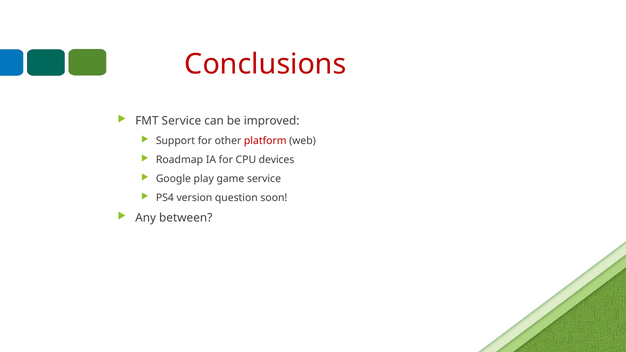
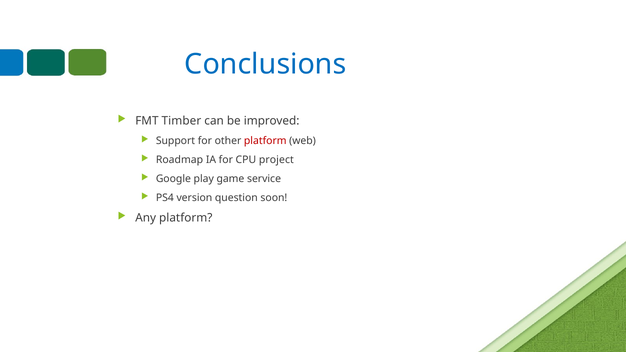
Conclusions colour: red -> blue
FMT Service: Service -> Timber
devices: devices -> project
Any between: between -> platform
